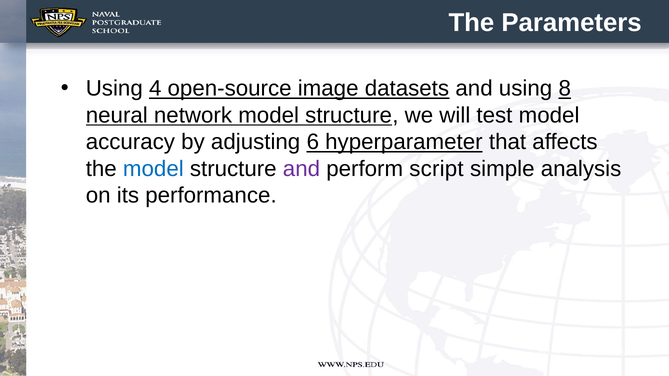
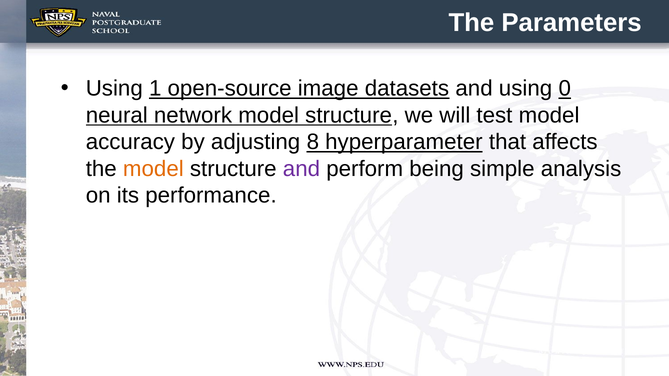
4: 4 -> 1
8: 8 -> 0
6: 6 -> 8
model at (153, 169) colour: blue -> orange
script: script -> being
